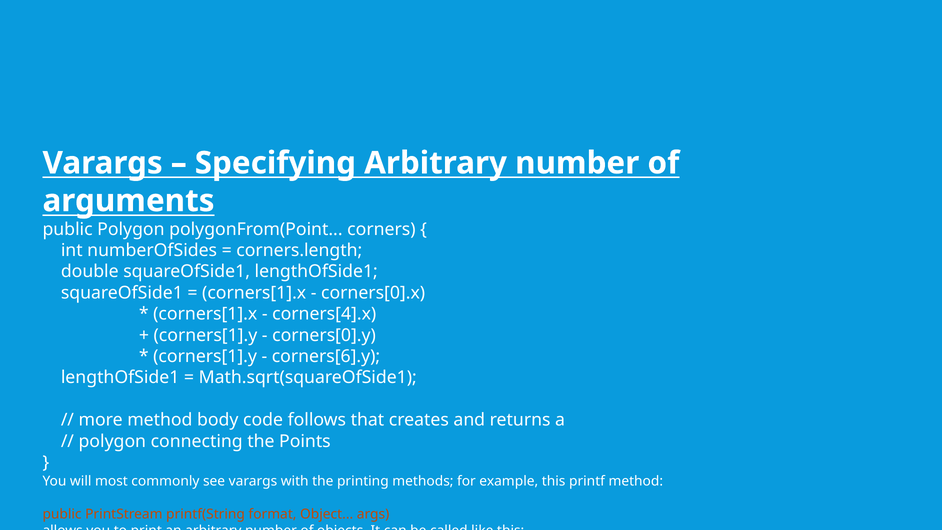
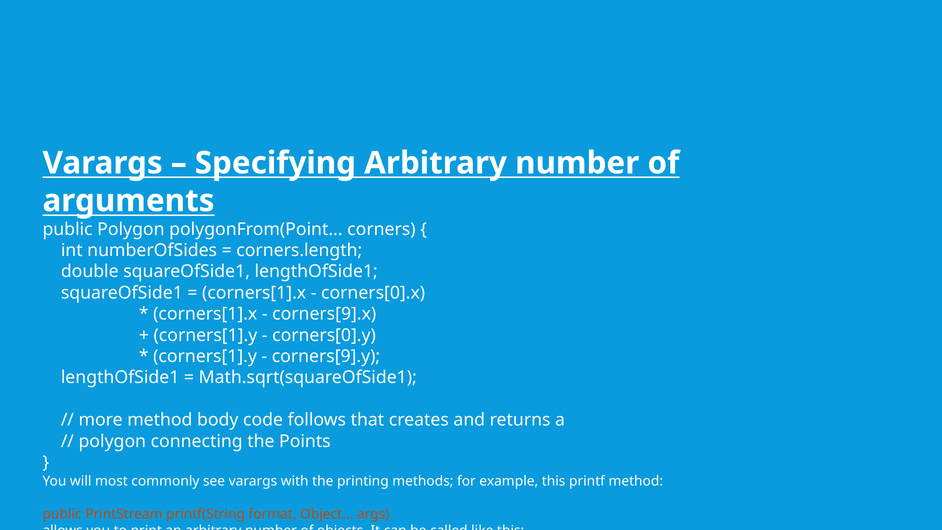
corners[4].x: corners[4].x -> corners[9].x
corners[6].y: corners[6].y -> corners[9].y
